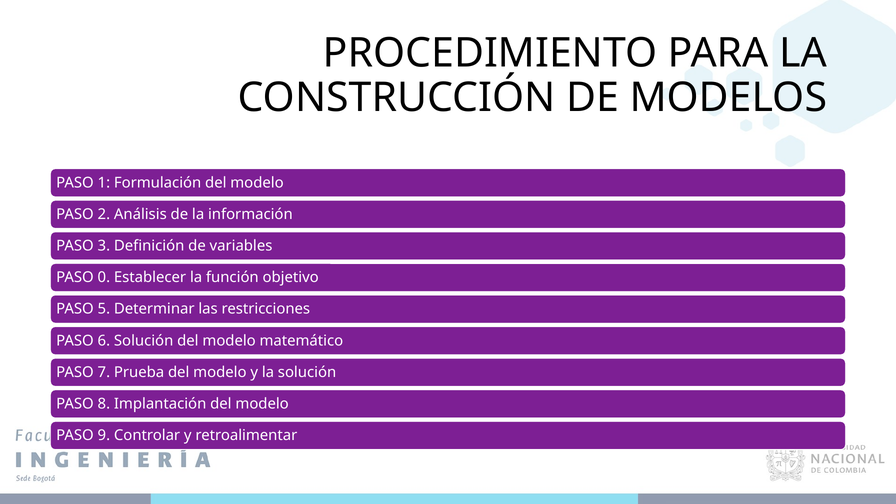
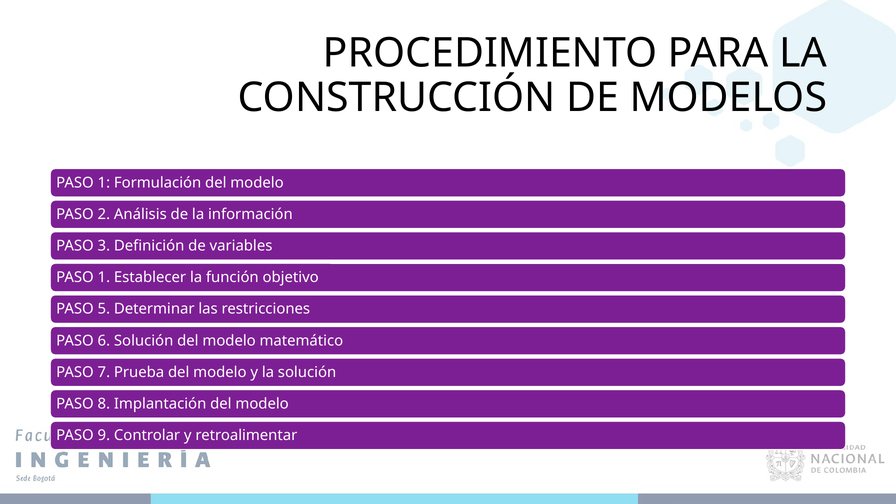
0 at (104, 277): 0 -> 1
